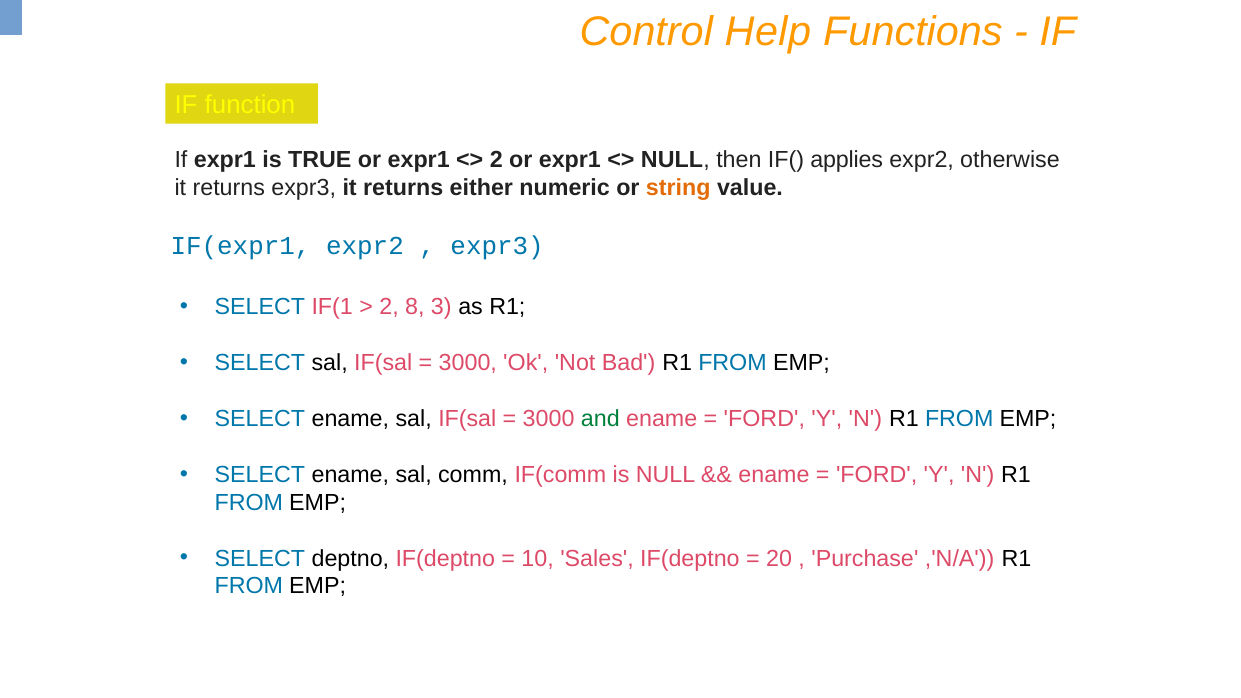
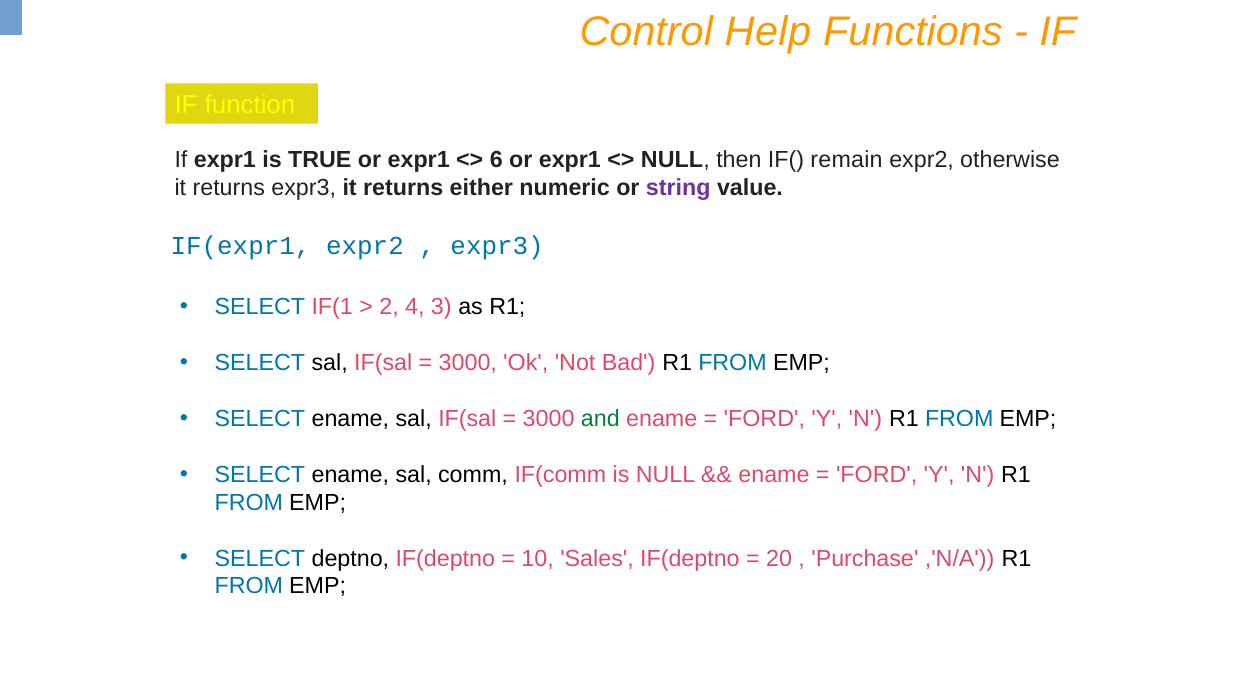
2 at (496, 160): 2 -> 6
applies: applies -> remain
string colour: orange -> purple
8: 8 -> 4
